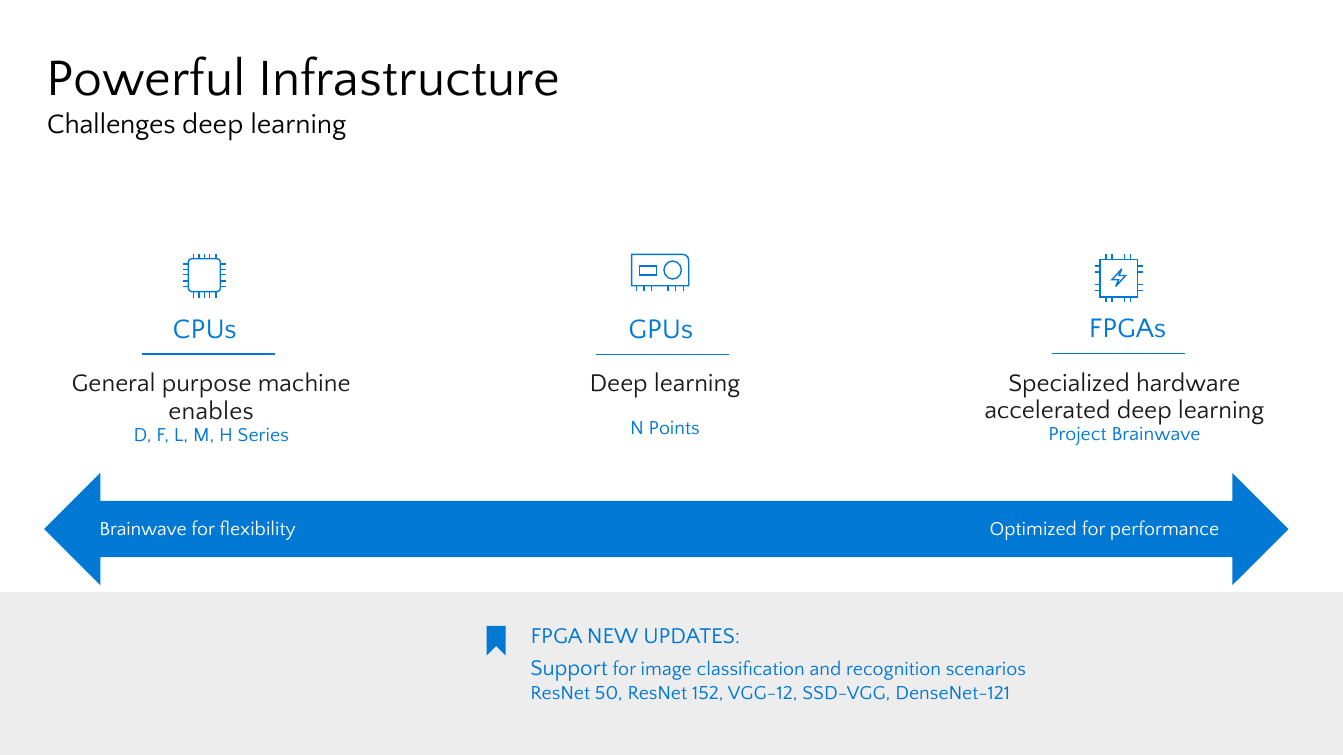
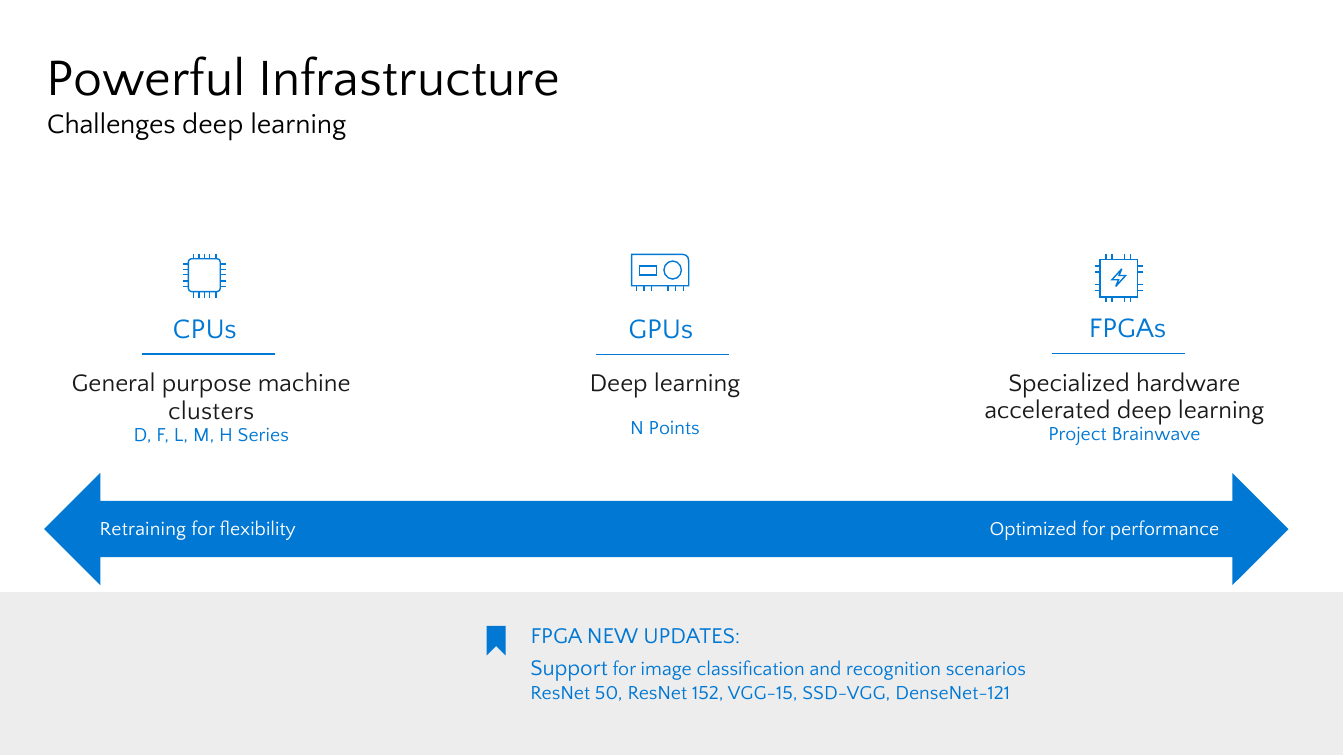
enables: enables -> clusters
Brainwave at (143, 529): Brainwave -> Retraining
VGG-12: VGG-12 -> VGG-15
